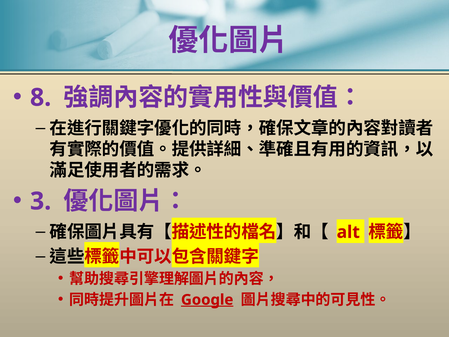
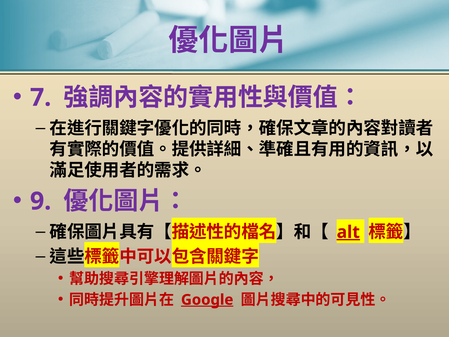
8: 8 -> 7
3: 3 -> 9
alt underline: none -> present
